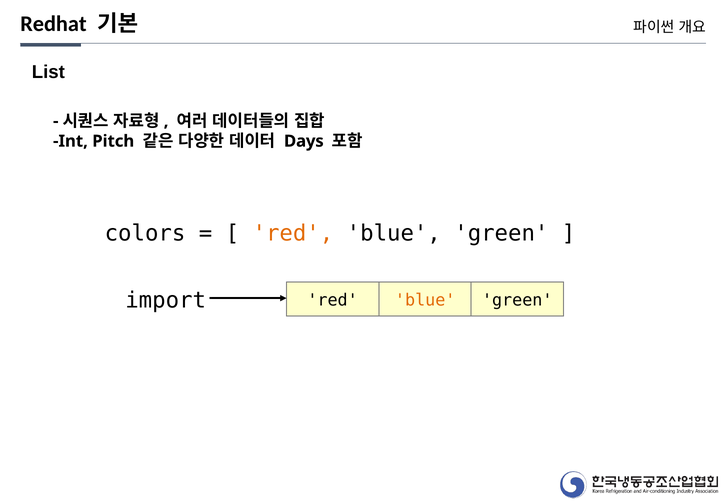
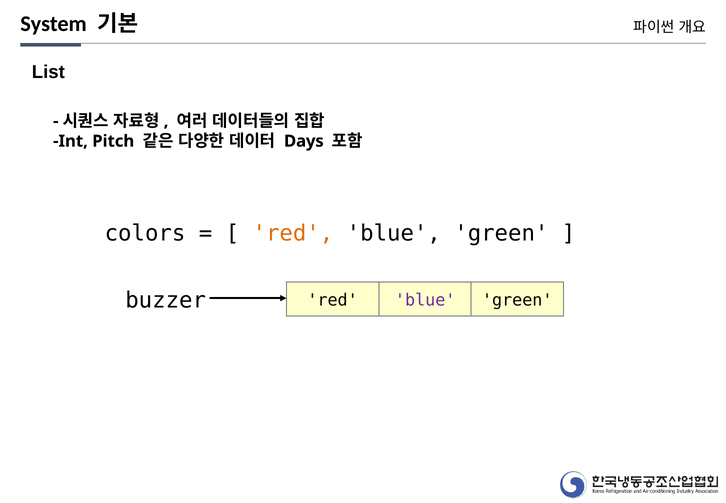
Redhat: Redhat -> System
import: import -> buzzer
blue at (425, 300) colour: orange -> purple
